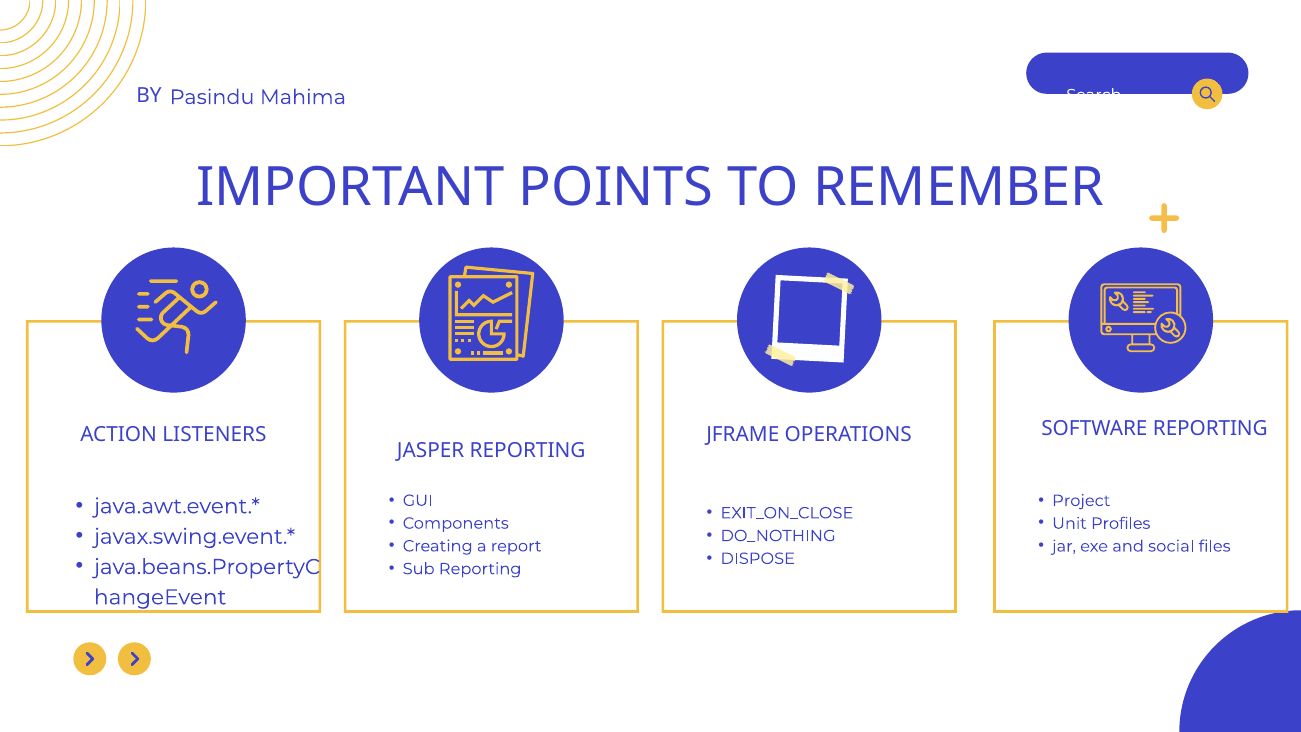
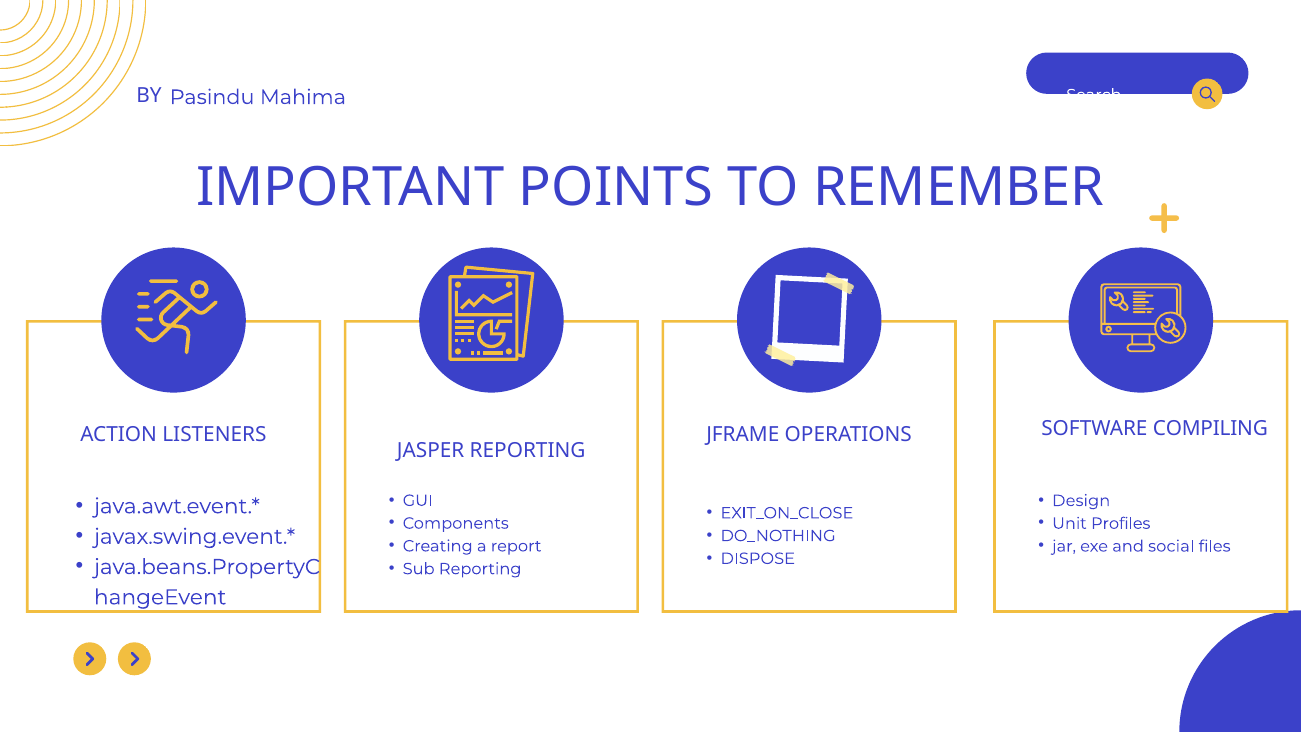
SOFTWARE REPORTING: REPORTING -> COMPILING
Project: Project -> Design
